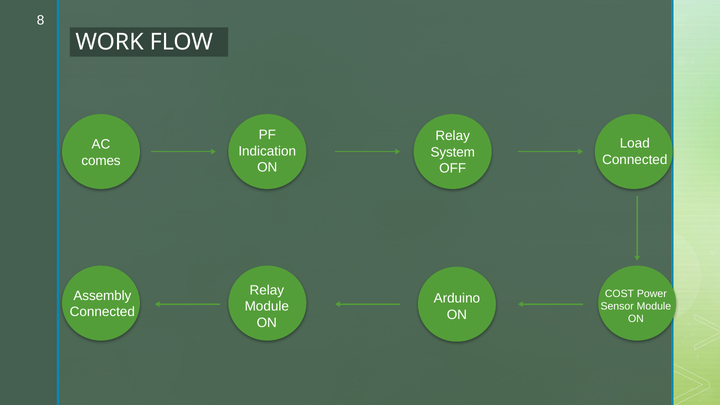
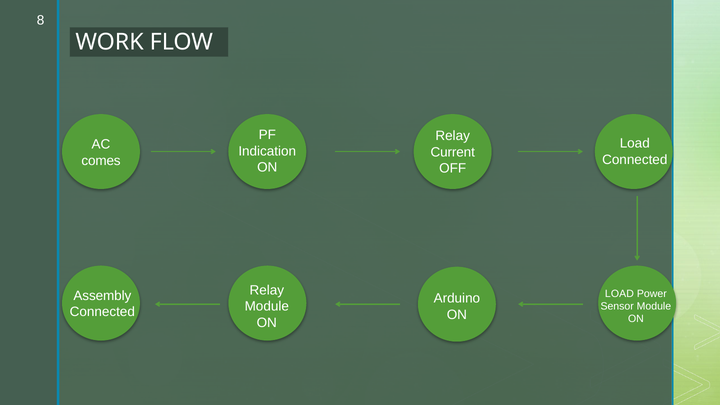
System: System -> Current
COST at (619, 294): COST -> LOAD
